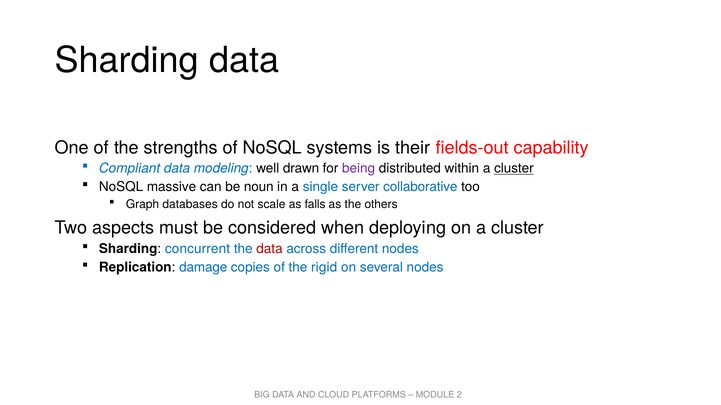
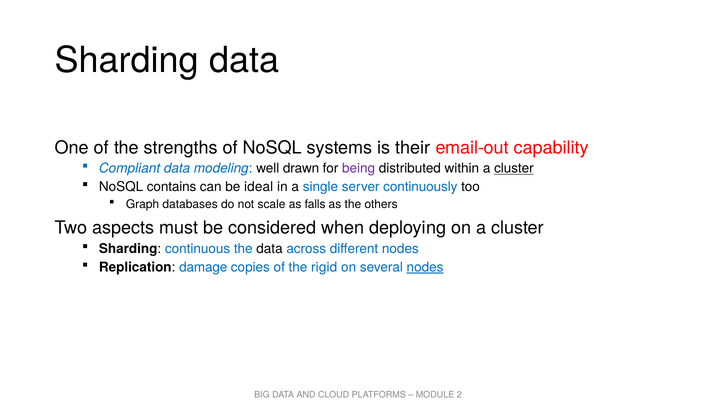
fields-out: fields-out -> email-out
massive: massive -> contains
noun: noun -> ideal
collaborative: collaborative -> continuously
concurrent: concurrent -> continuous
data at (269, 249) colour: red -> black
nodes at (425, 267) underline: none -> present
